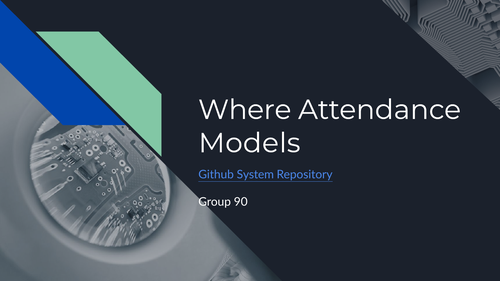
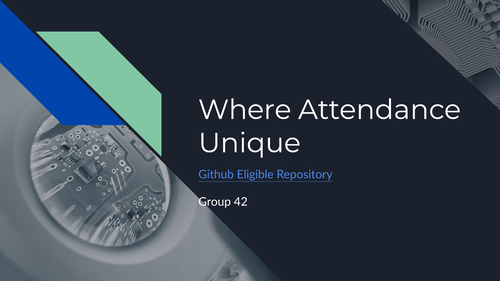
Models: Models -> Unique
System: System -> Eligible
90: 90 -> 42
